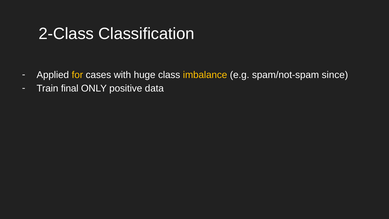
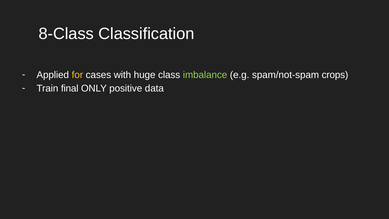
2-Class: 2-Class -> 8-Class
imbalance colour: yellow -> light green
since: since -> crops
